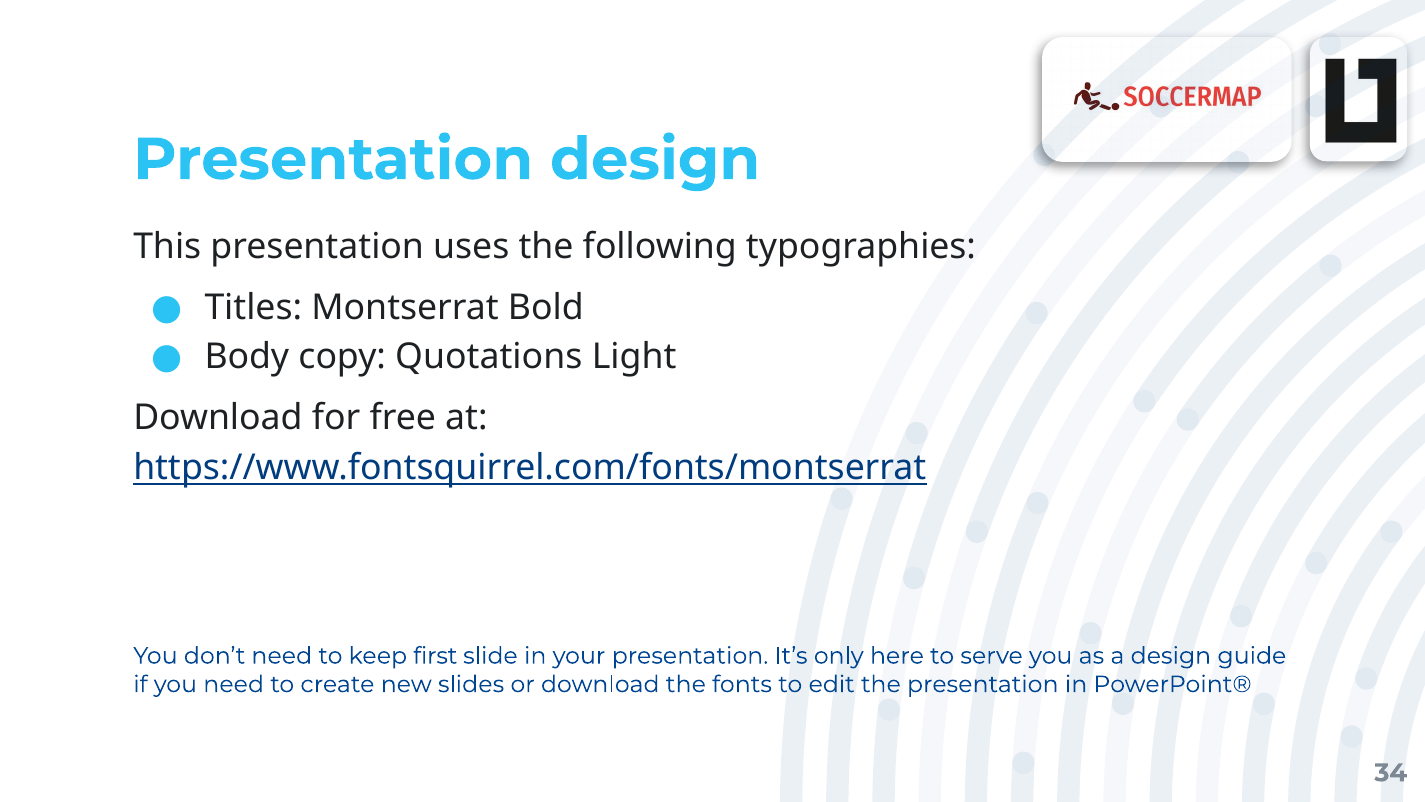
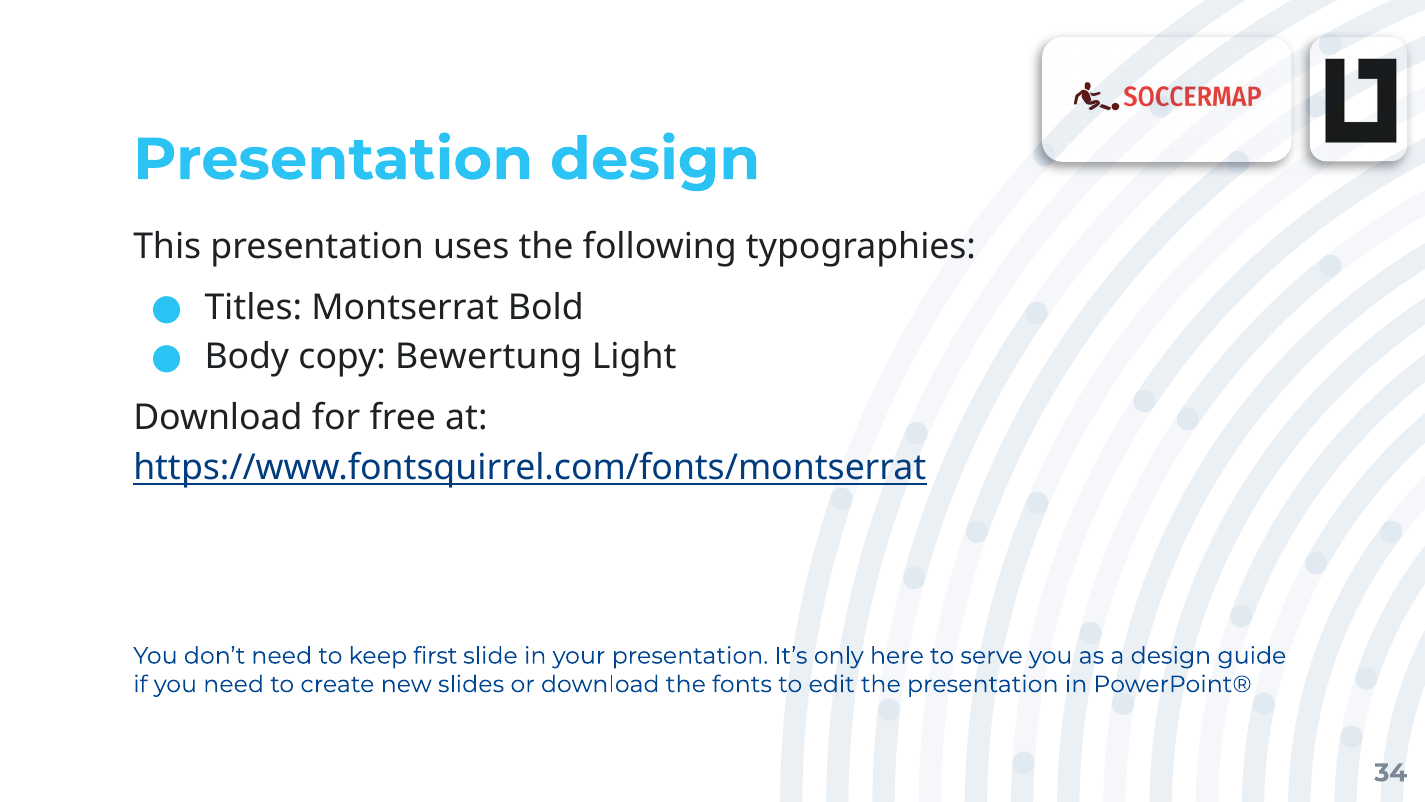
Quotations: Quotations -> Bewertung
